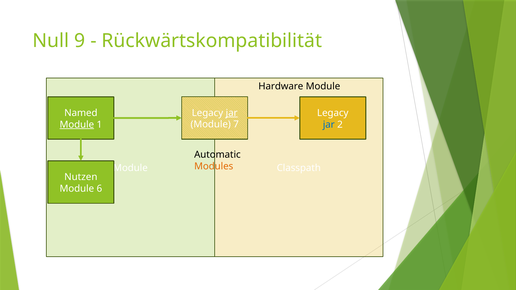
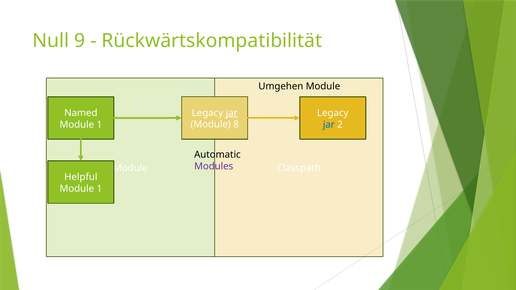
Hardware: Hardware -> Umgehen
7: 7 -> 8
Module at (77, 125) underline: present -> none
Modules colour: orange -> purple
Nutzen: Nutzen -> Helpful
6 at (99, 189): 6 -> 1
